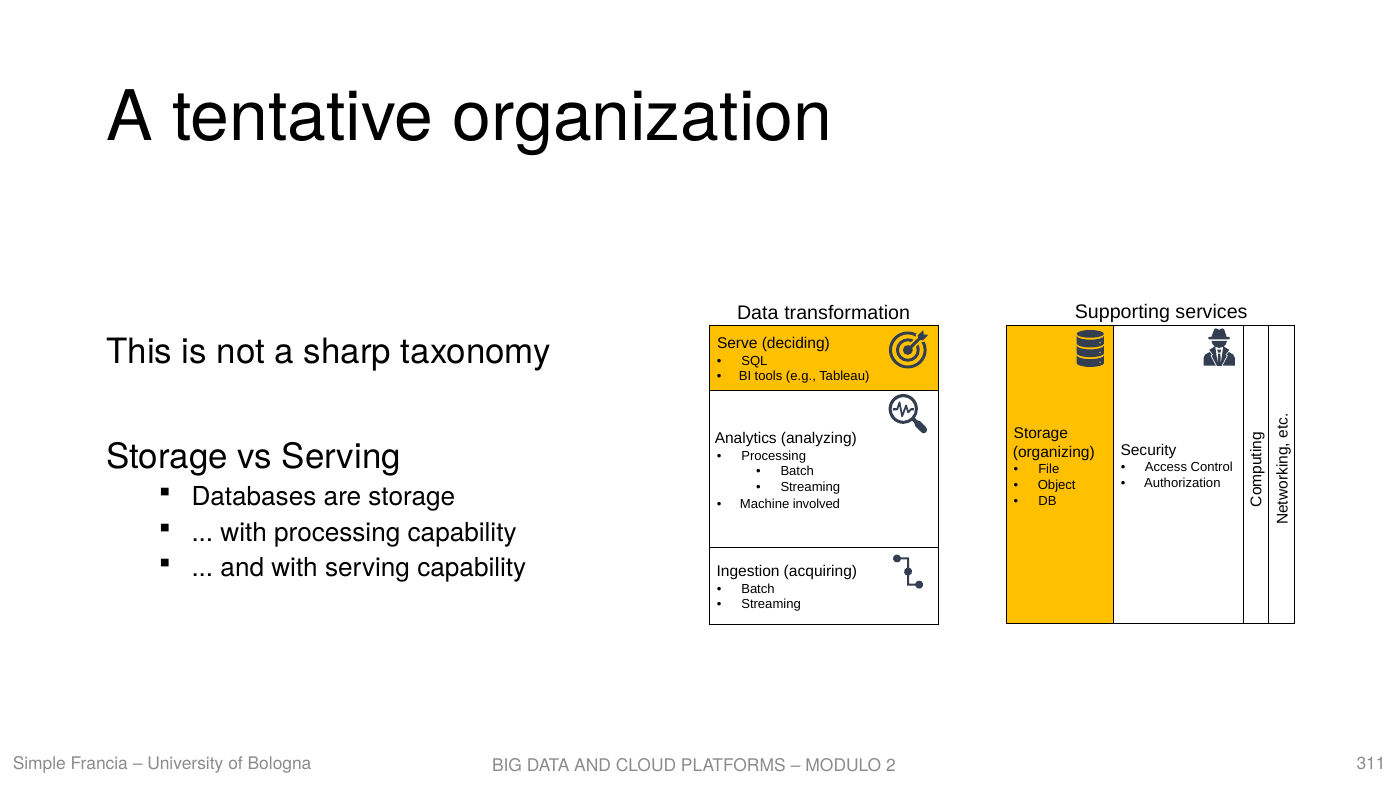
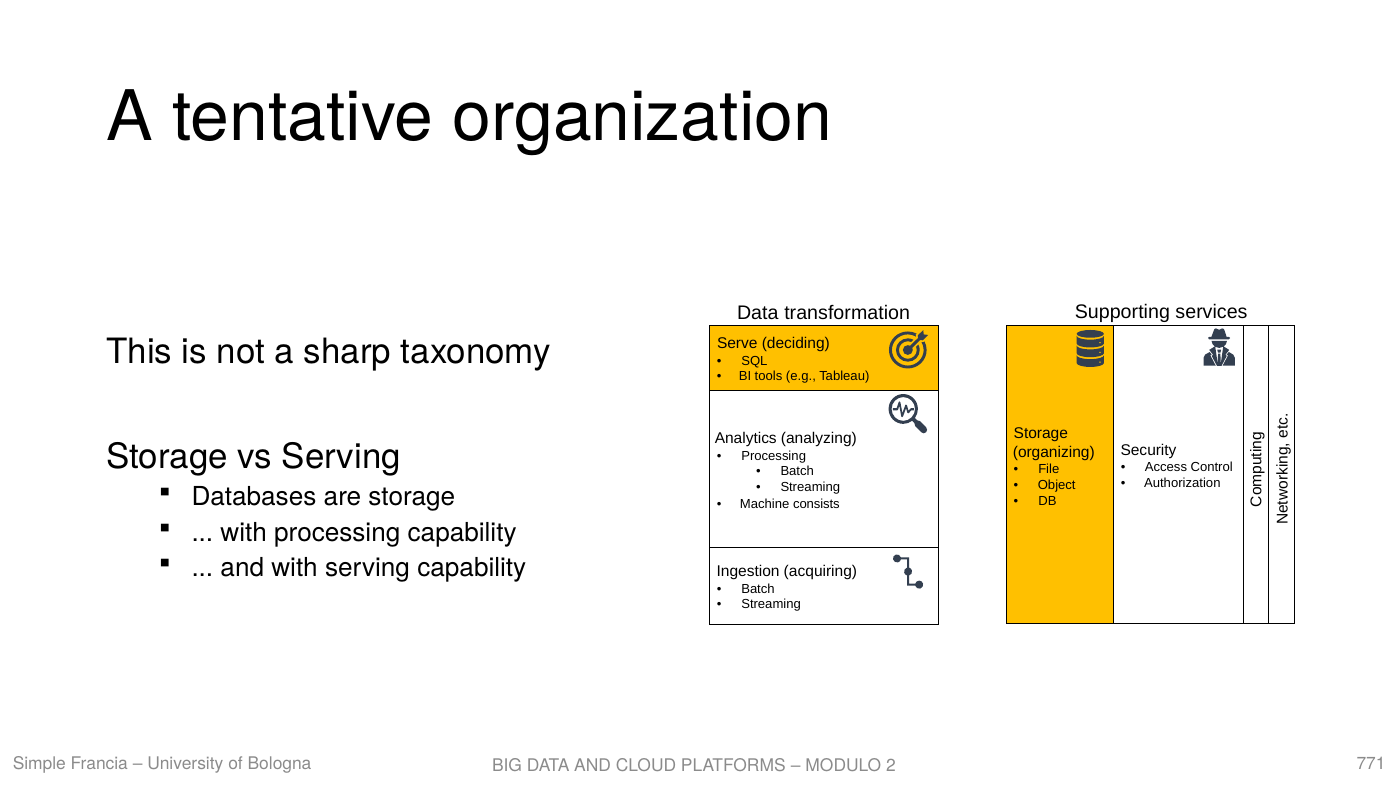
involved: involved -> consists
311: 311 -> 771
